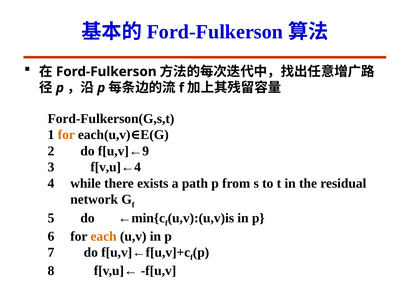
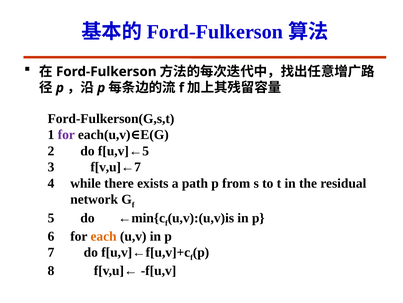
for at (66, 135) colour: orange -> purple
f[u,v]←9: f[u,v]←9 -> f[u,v]←5
f[v,u]←4: f[v,u]←4 -> f[v,u]←7
